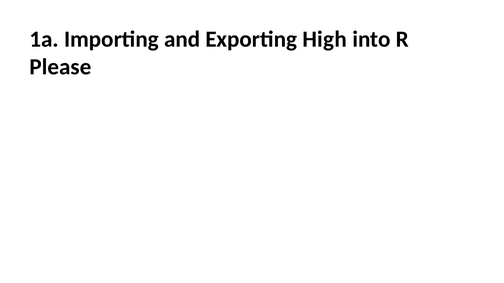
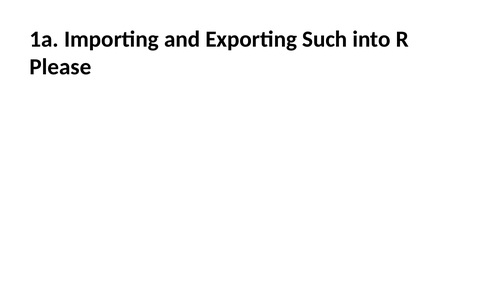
High: High -> Such
